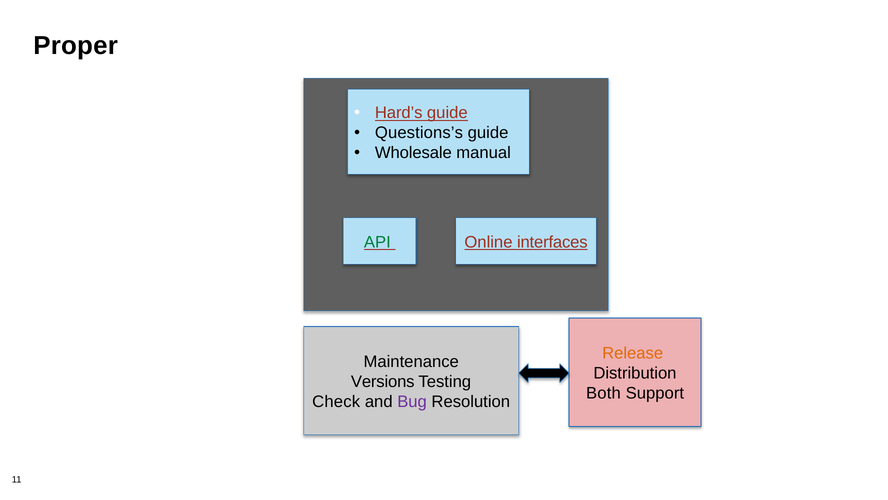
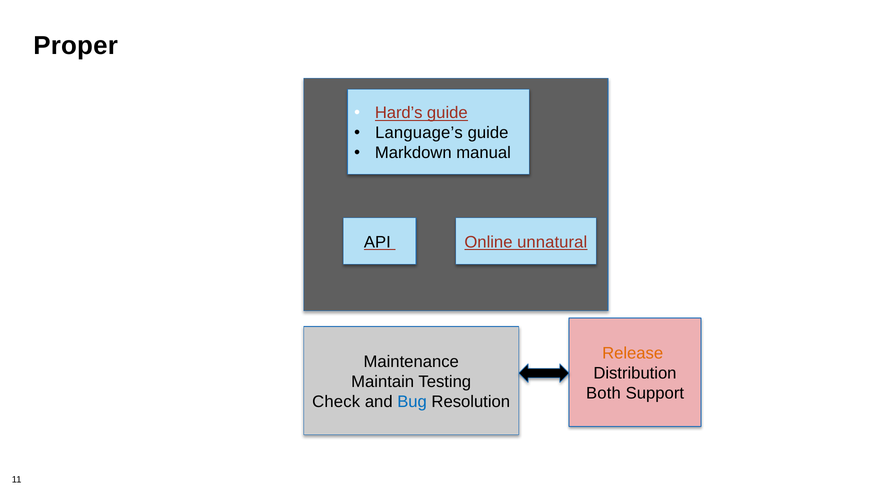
Questions’s: Questions’s -> Language’s
Wholesale: Wholesale -> Markdown
API colour: green -> black
interfaces: interfaces -> unnatural
Versions: Versions -> Maintain
Bug colour: purple -> blue
